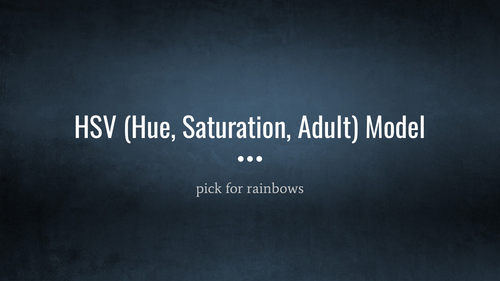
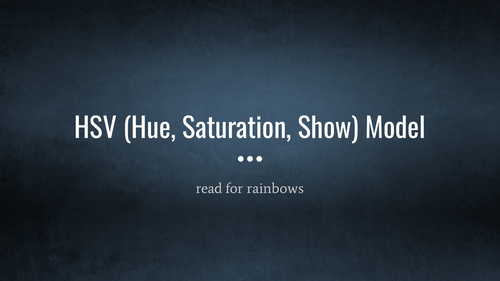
Adult: Adult -> Show
pick: pick -> read
